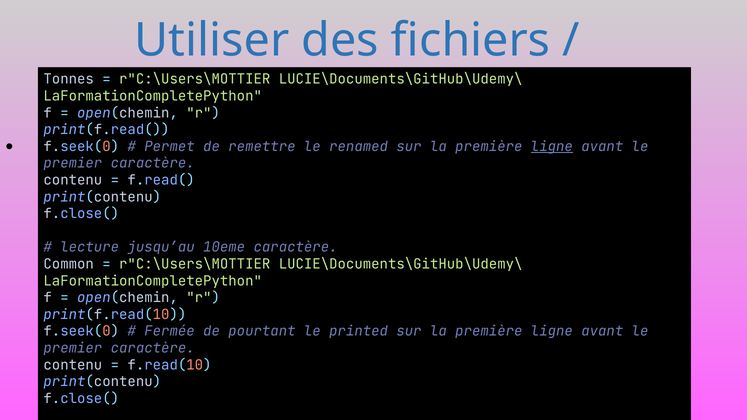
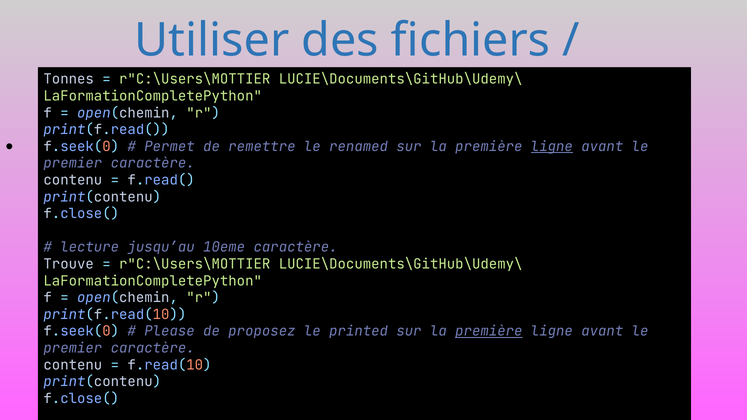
Common: Common -> Trouve
Fermée: Fermée -> Please
pourtant: pourtant -> proposez
première at (489, 332) underline: none -> present
